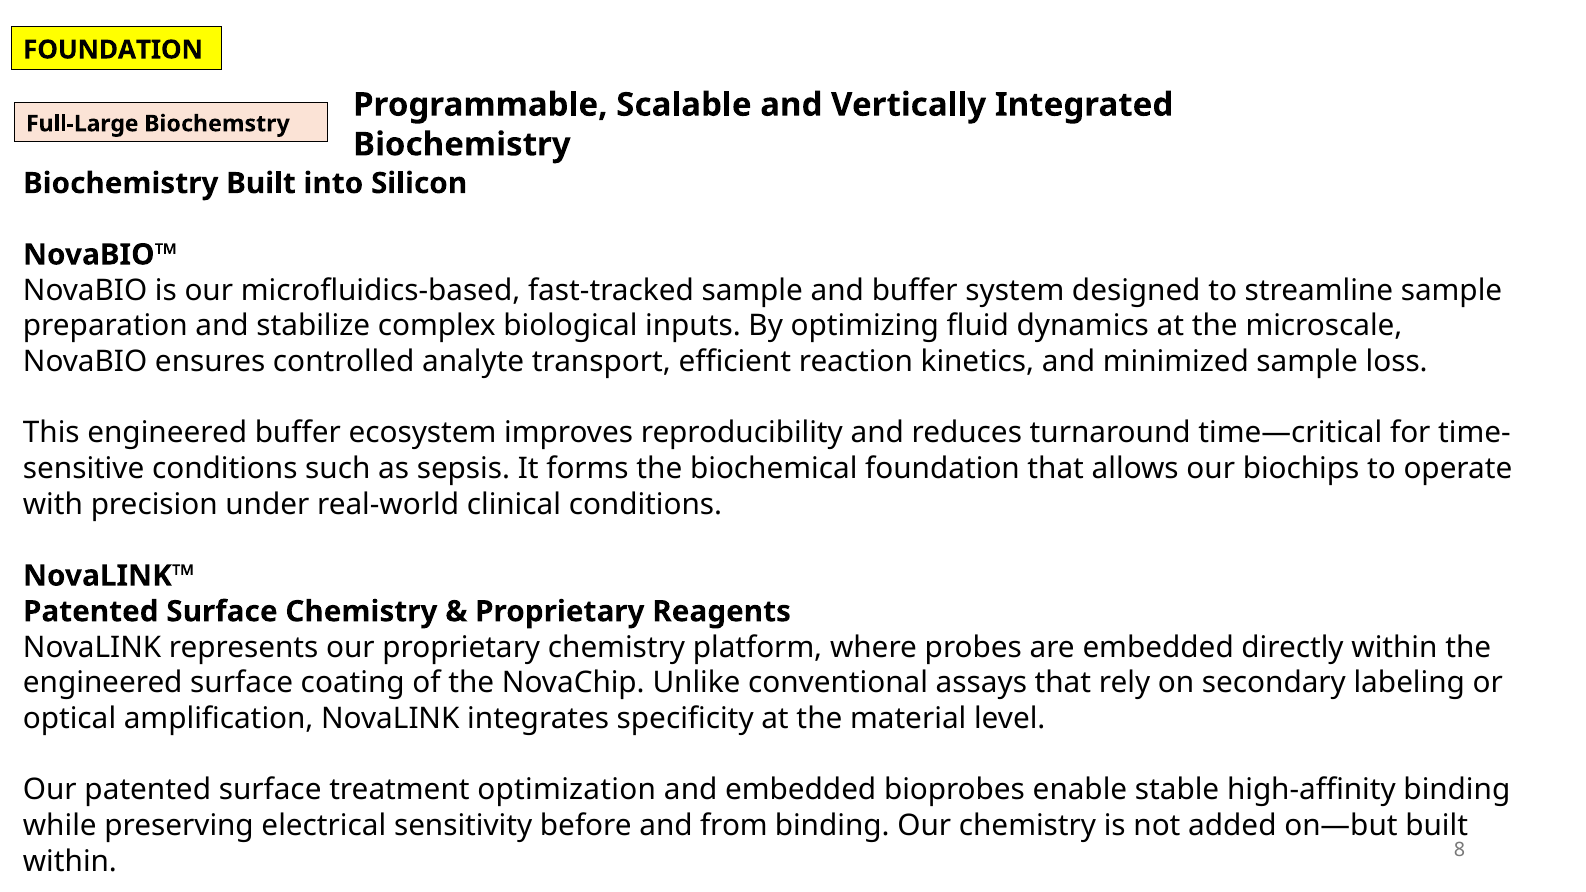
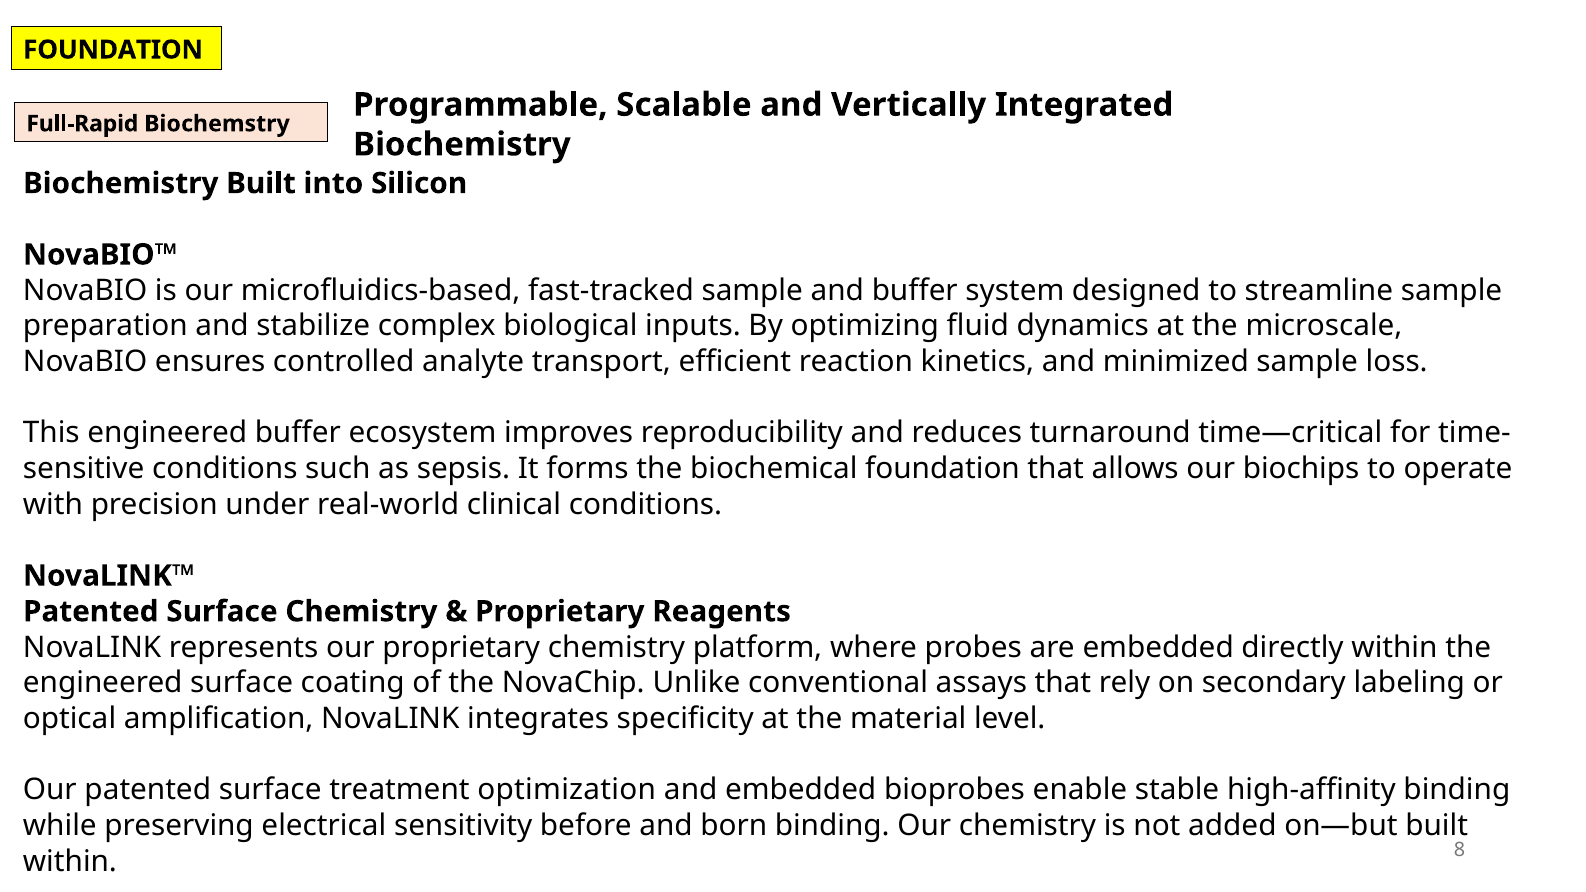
Full-Large: Full-Large -> Full-Rapid
from: from -> born
